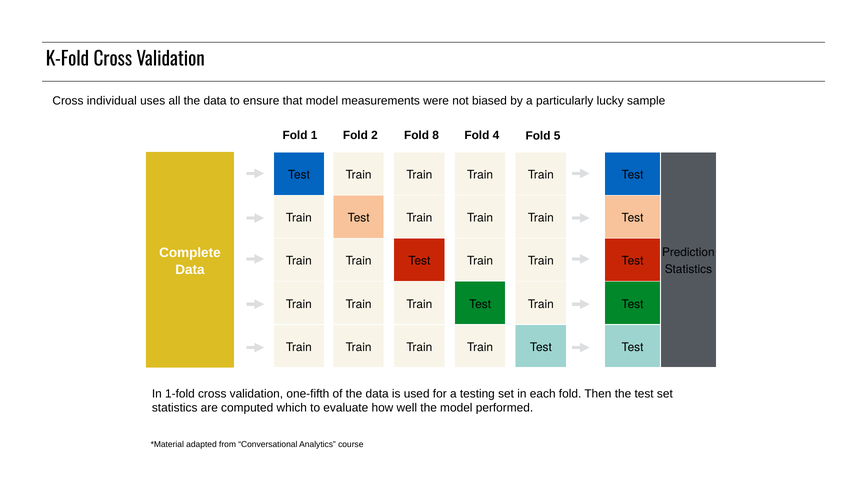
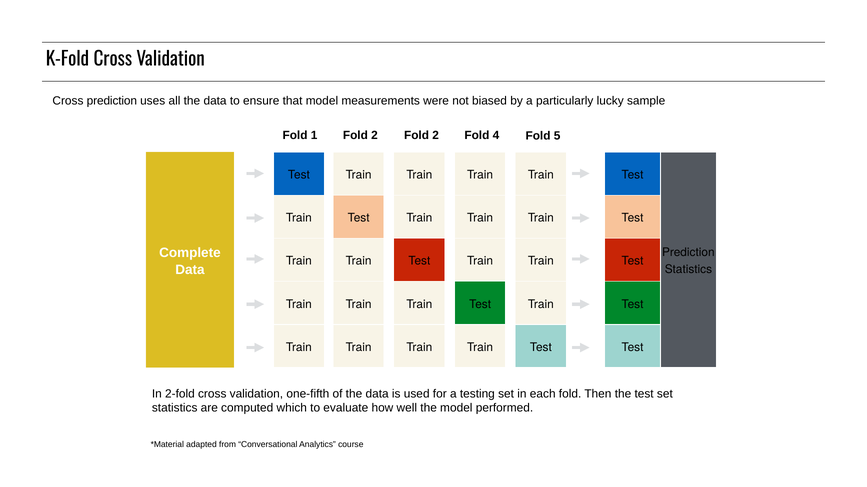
Cross individual: individual -> prediction
2 Fold 8: 8 -> 2
1-fold: 1-fold -> 2-fold
